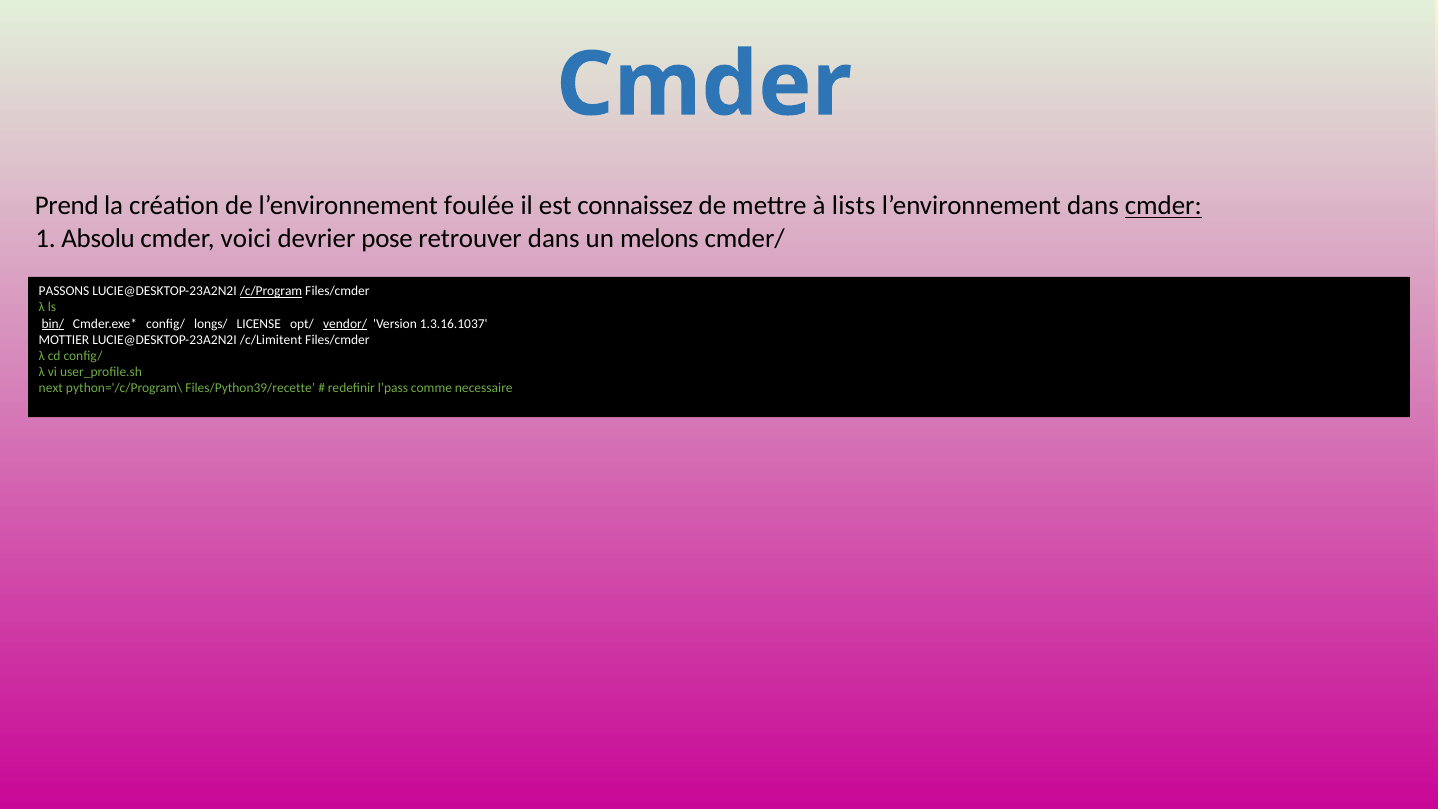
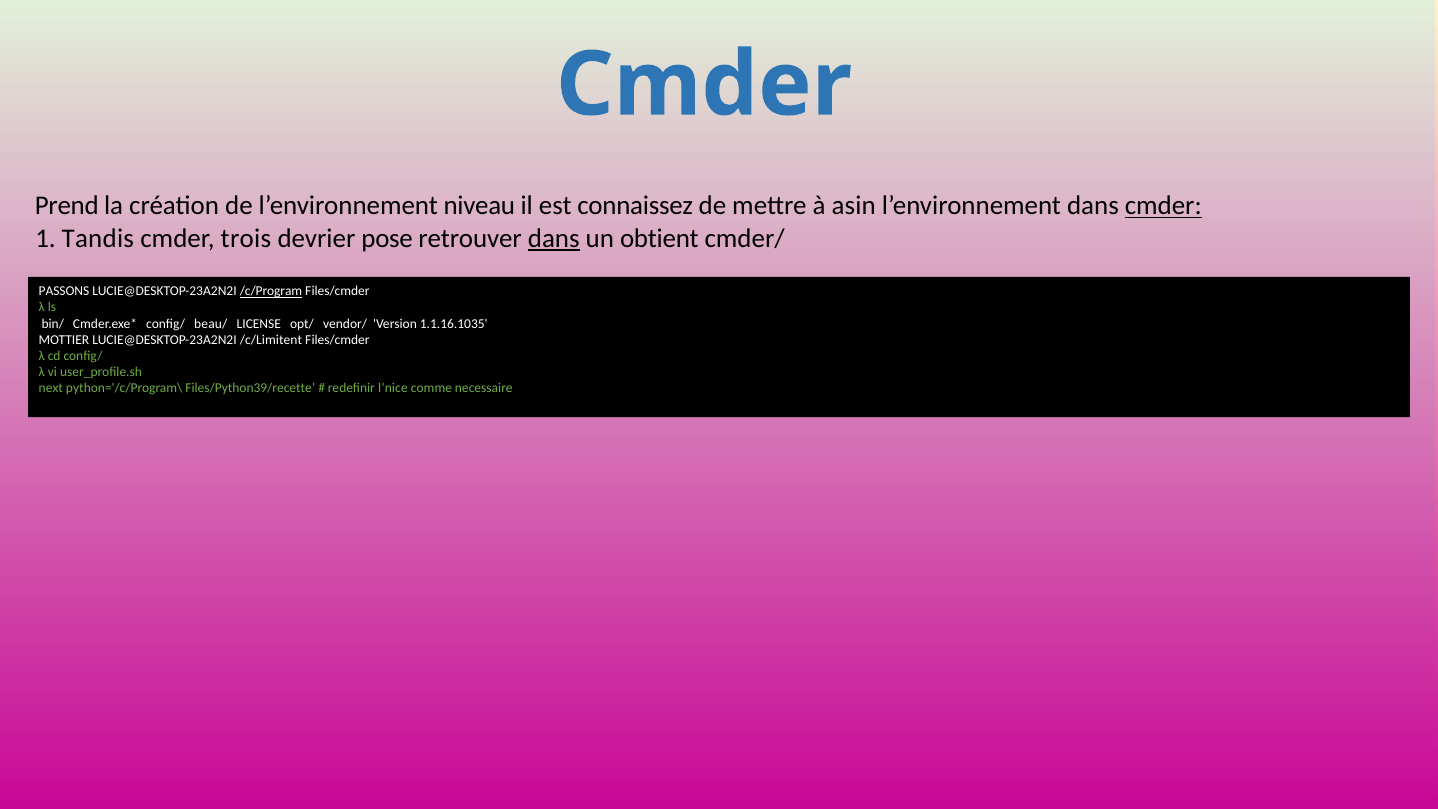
foulée: foulée -> niveau
lists: lists -> asin
Absolu: Absolu -> Tandis
voici: voici -> trois
dans at (554, 238) underline: none -> present
melons: melons -> obtient
bin/ underline: present -> none
longs/: longs/ -> beau/
vendor/ underline: present -> none
1.3.16.1037: 1.3.16.1037 -> 1.1.16.1035
l’pass: l’pass -> l’nice
